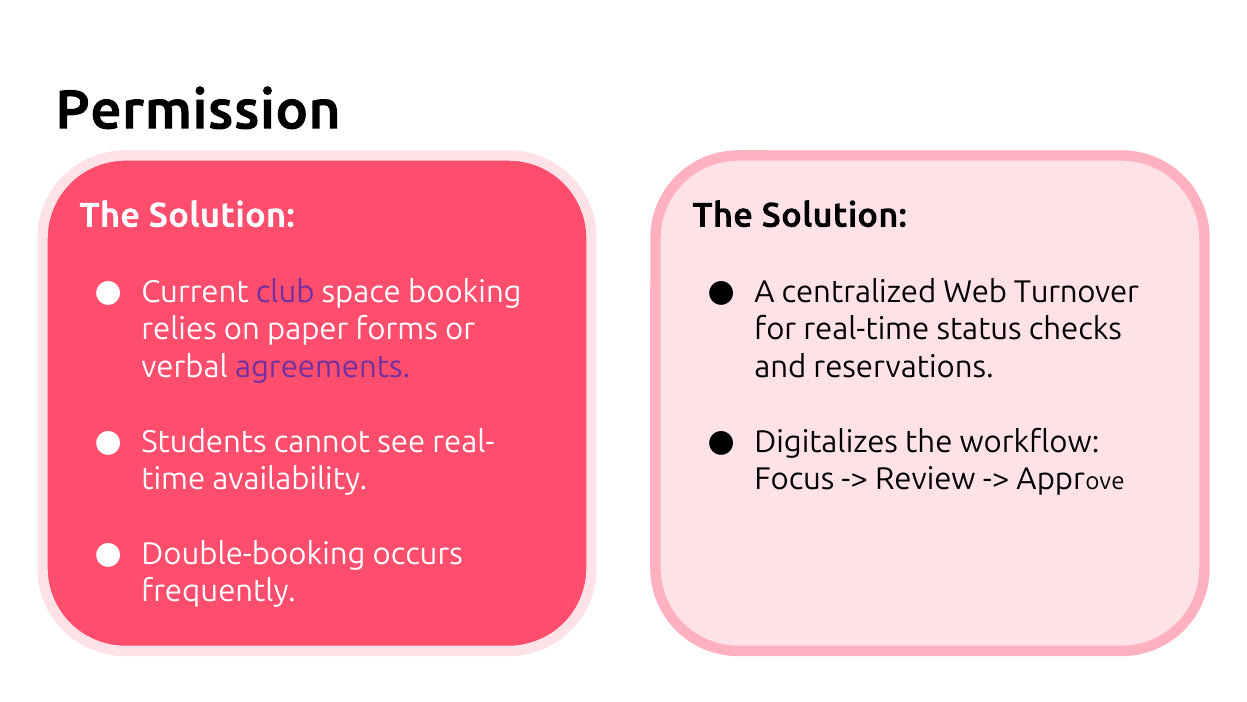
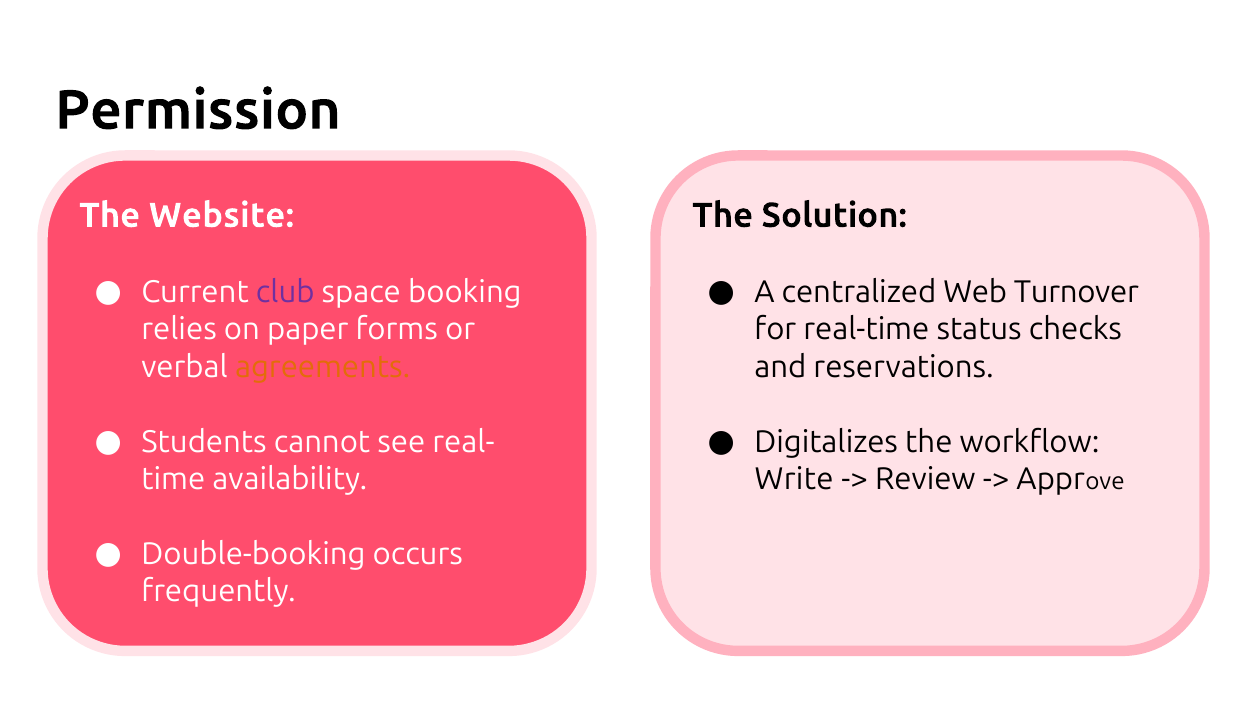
Solution at (222, 215): Solution -> Website
agreements colour: purple -> orange
Focus: Focus -> Write
